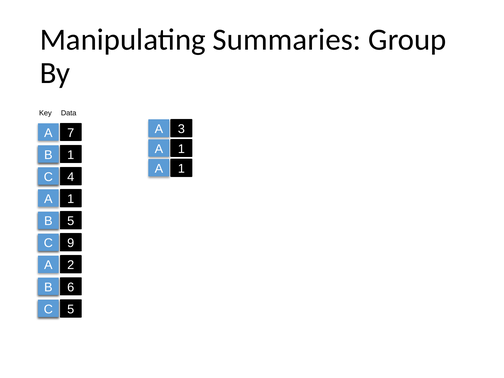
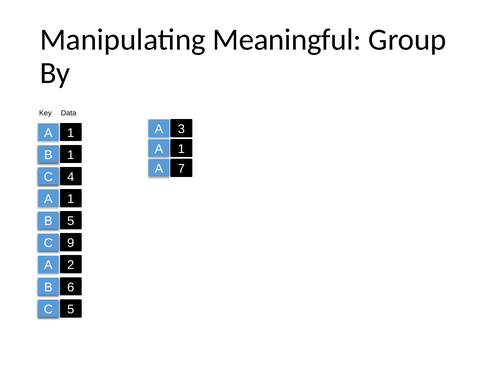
Summaries: Summaries -> Meaningful
7 at (71, 133): 7 -> 1
1 at (181, 169): 1 -> 7
